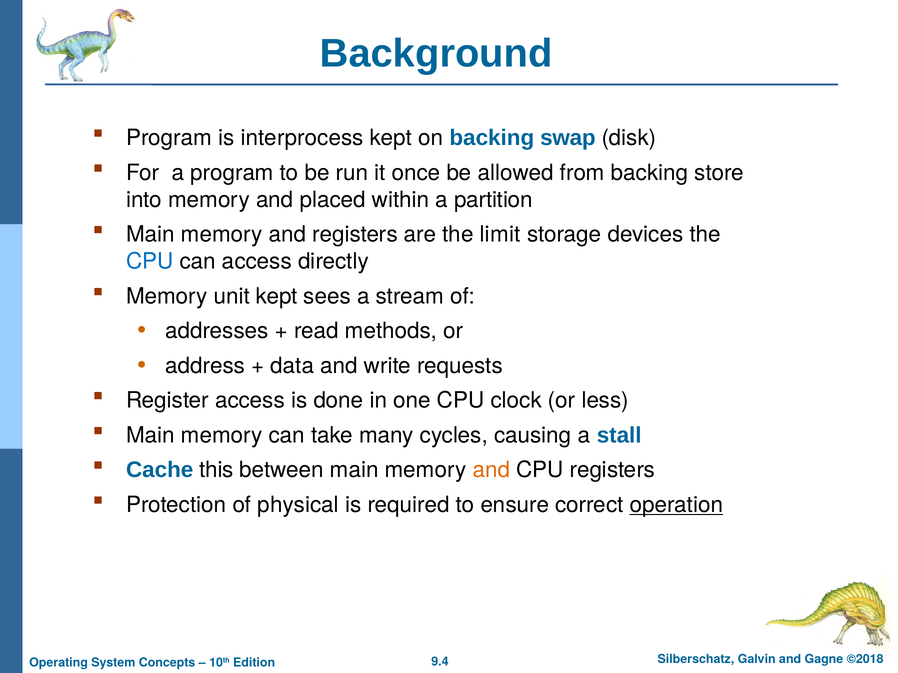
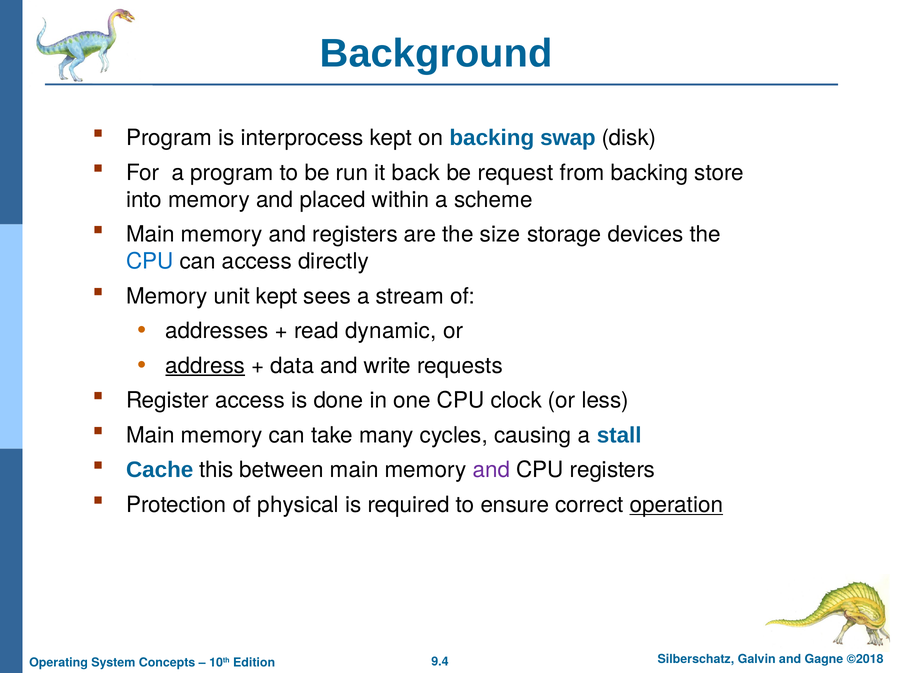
once: once -> back
allowed: allowed -> request
partition: partition -> scheme
limit: limit -> size
methods: methods -> dynamic
address underline: none -> present
and at (491, 470) colour: orange -> purple
